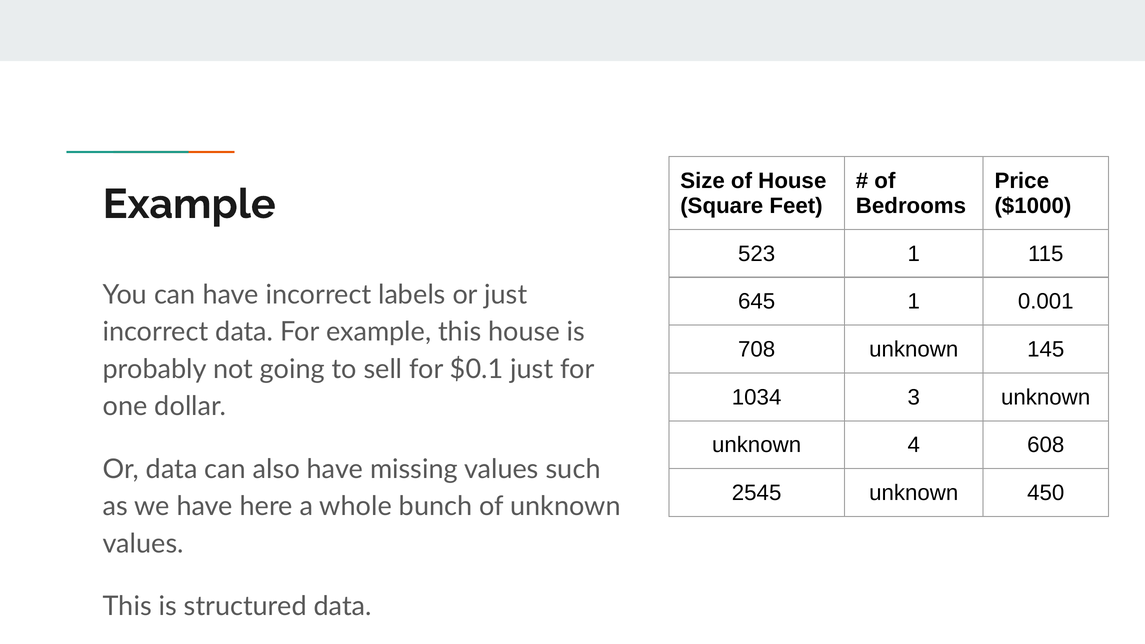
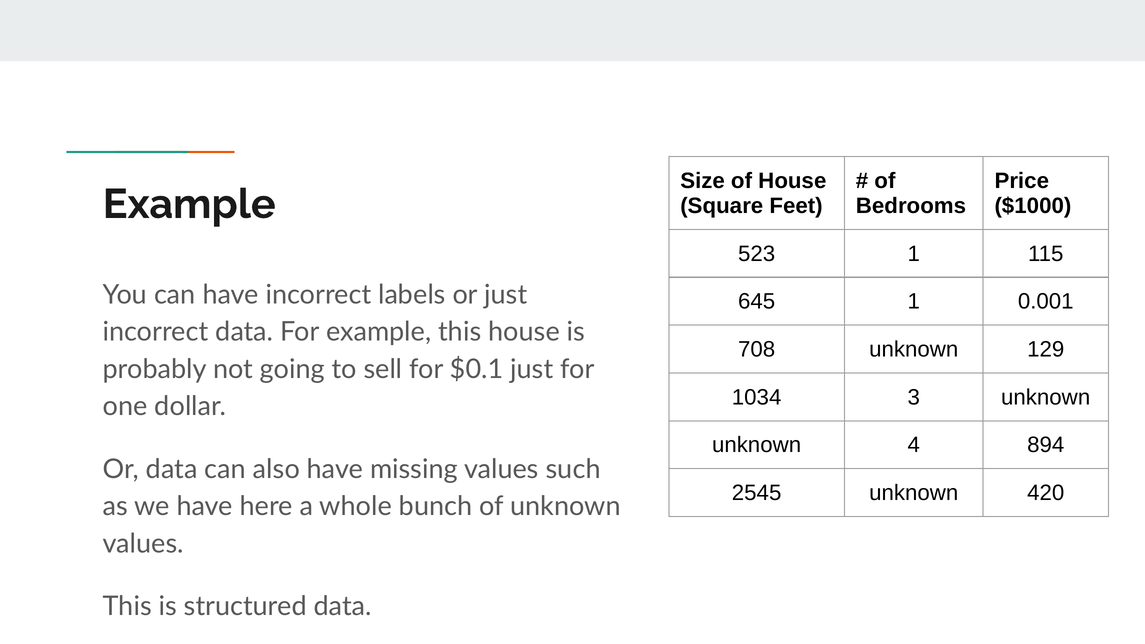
145: 145 -> 129
608: 608 -> 894
450: 450 -> 420
